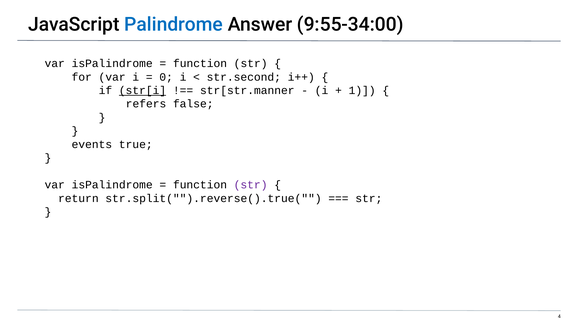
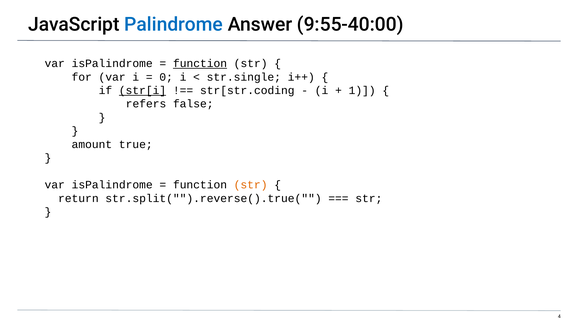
9:55-34:00: 9:55-34:00 -> 9:55-40:00
function at (200, 64) underline: none -> present
str.second: str.second -> str.single
str[str.manner: str[str.manner -> str[str.coding
events: events -> amount
str at (251, 185) colour: purple -> orange
